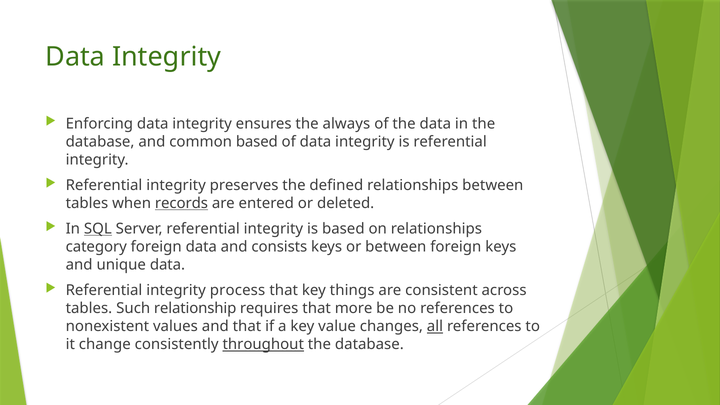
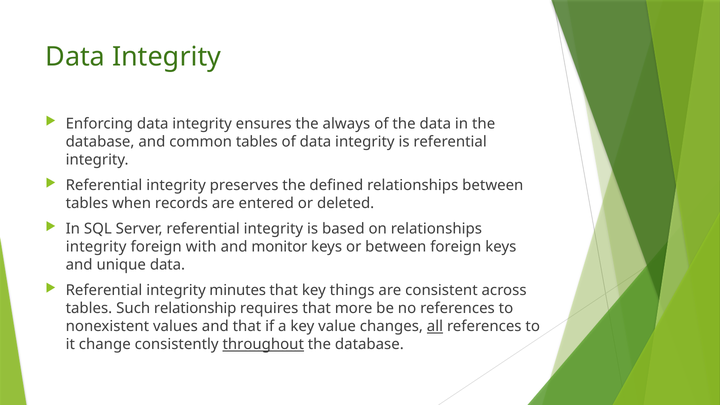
common based: based -> tables
records underline: present -> none
SQL underline: present -> none
category at (96, 247): category -> integrity
foreign data: data -> with
consists: consists -> monitor
process: process -> minutes
